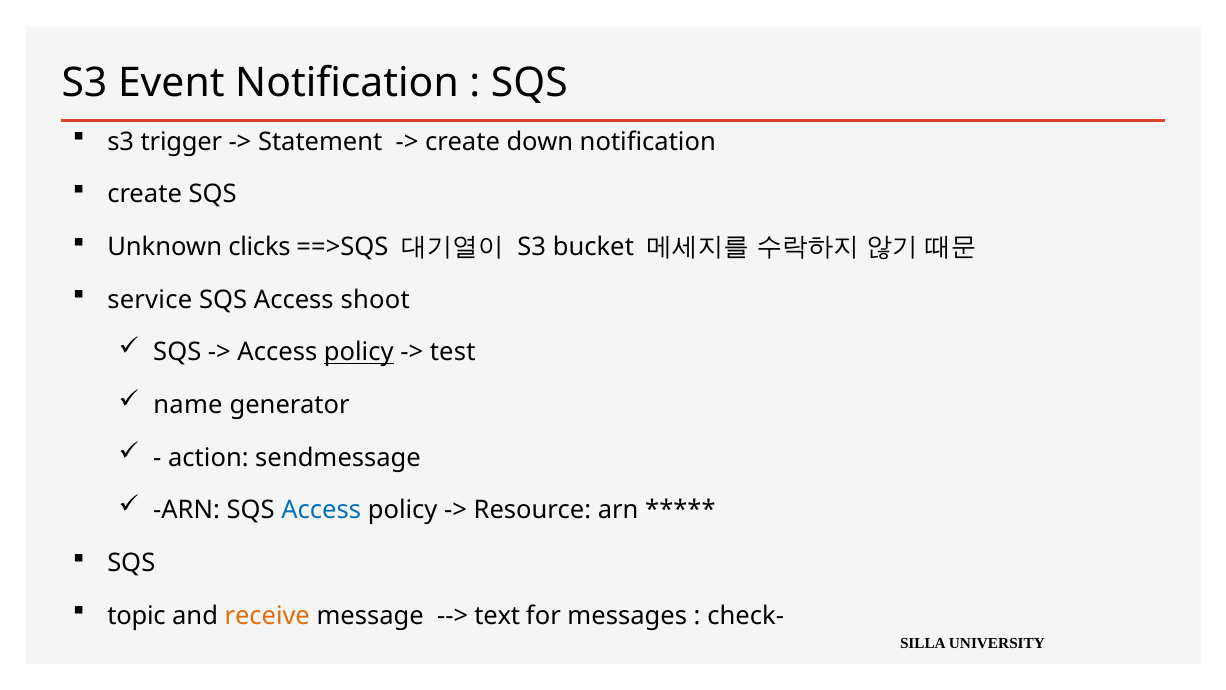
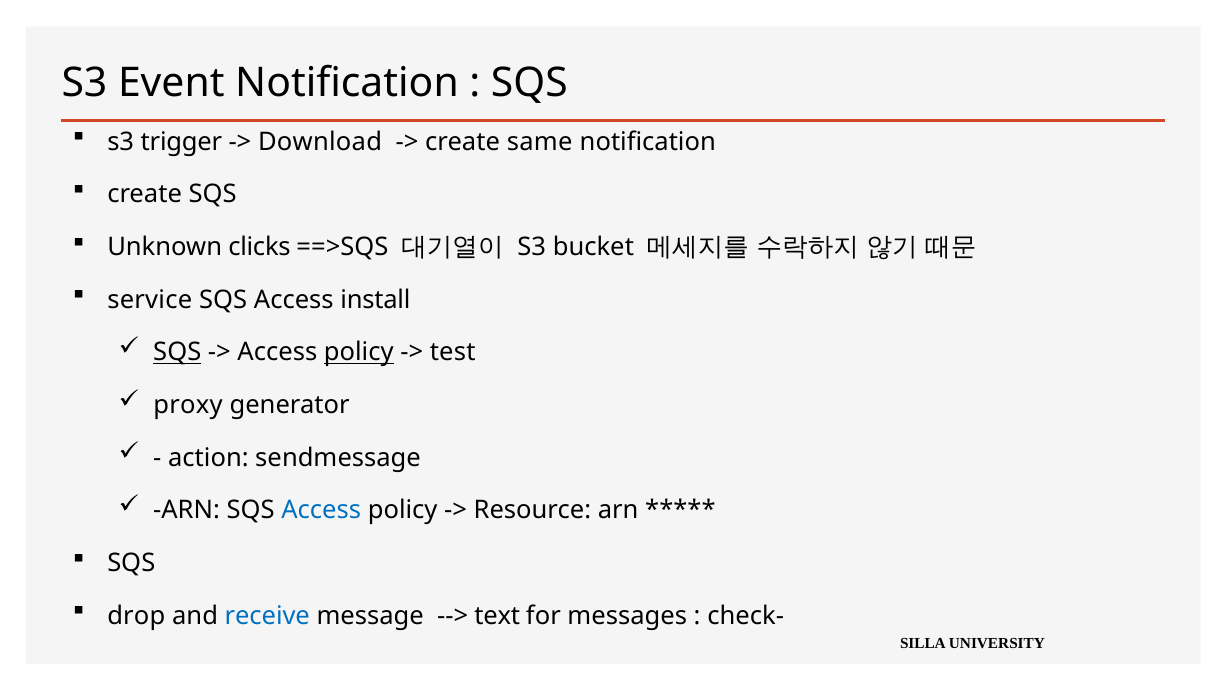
Statement: Statement -> Download
down: down -> same
shoot: shoot -> install
SQS at (177, 352) underline: none -> present
name: name -> proxy
topic: topic -> drop
receive colour: orange -> blue
